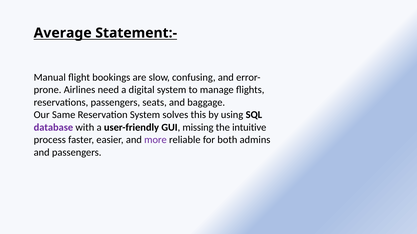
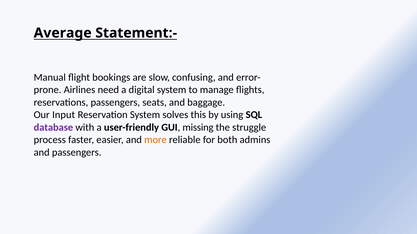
Same: Same -> Input
intuitive: intuitive -> struggle
more colour: purple -> orange
